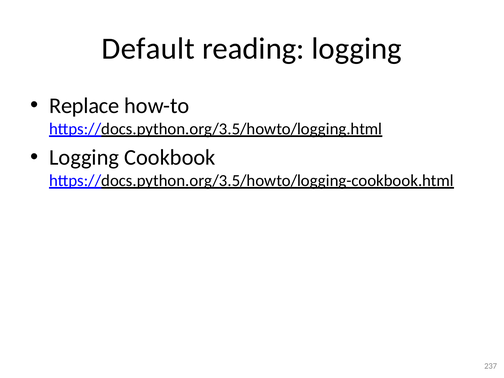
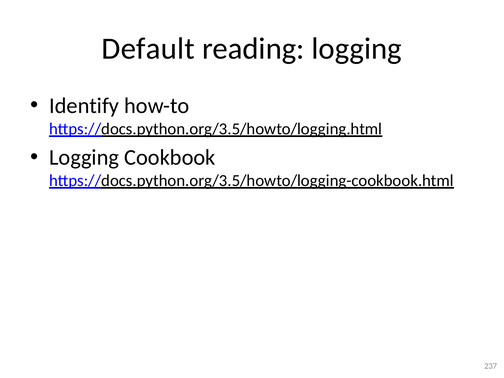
Replace: Replace -> Identify
